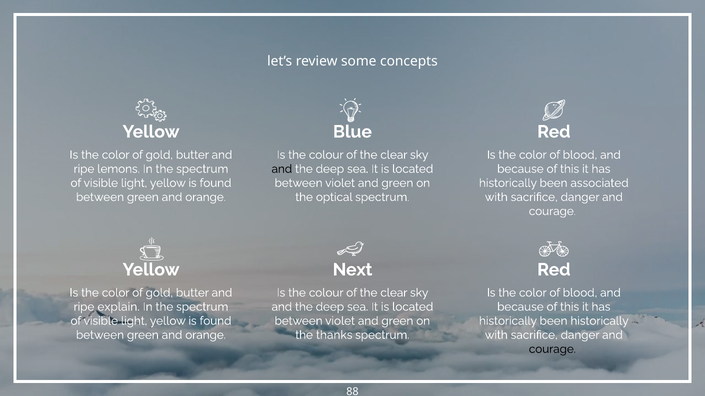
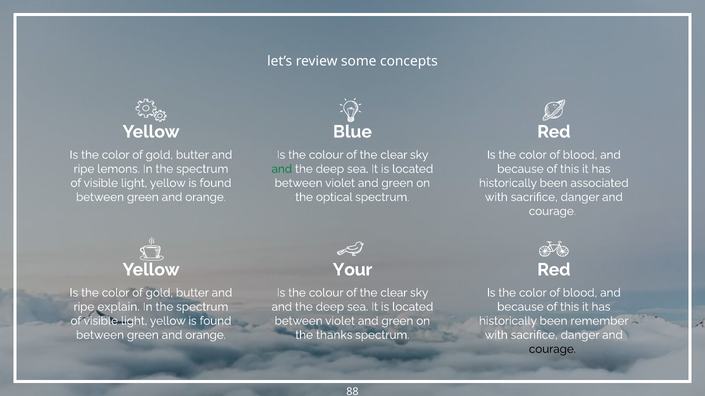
and at (282, 169) colour: black -> green
Next: Next -> Your
been historically: historically -> remember
